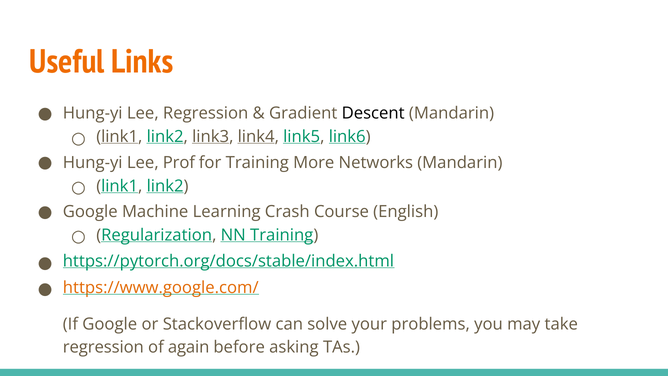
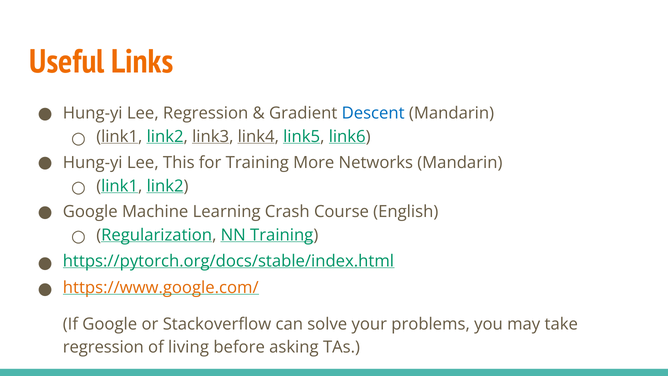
Descent colour: black -> blue
Prof: Prof -> This
again: again -> living
